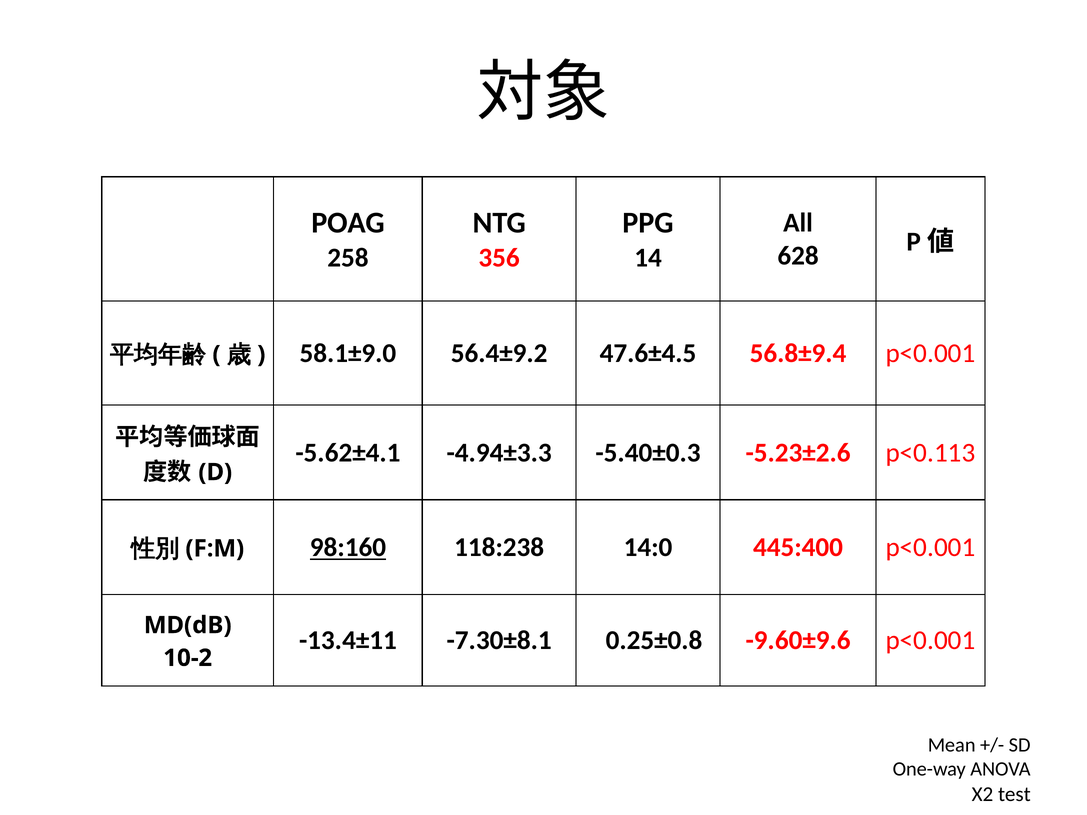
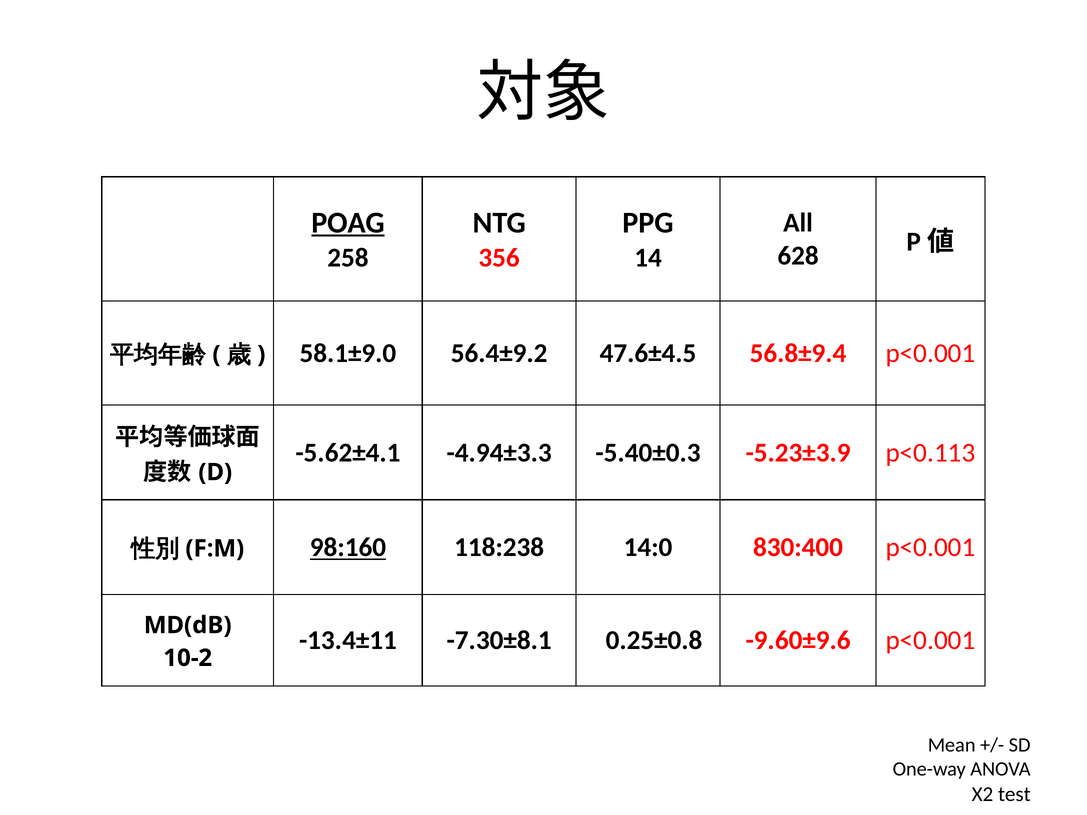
POAG underline: none -> present
-5.23±2.6: -5.23±2.6 -> -5.23±3.9
445:400: 445:400 -> 830:400
